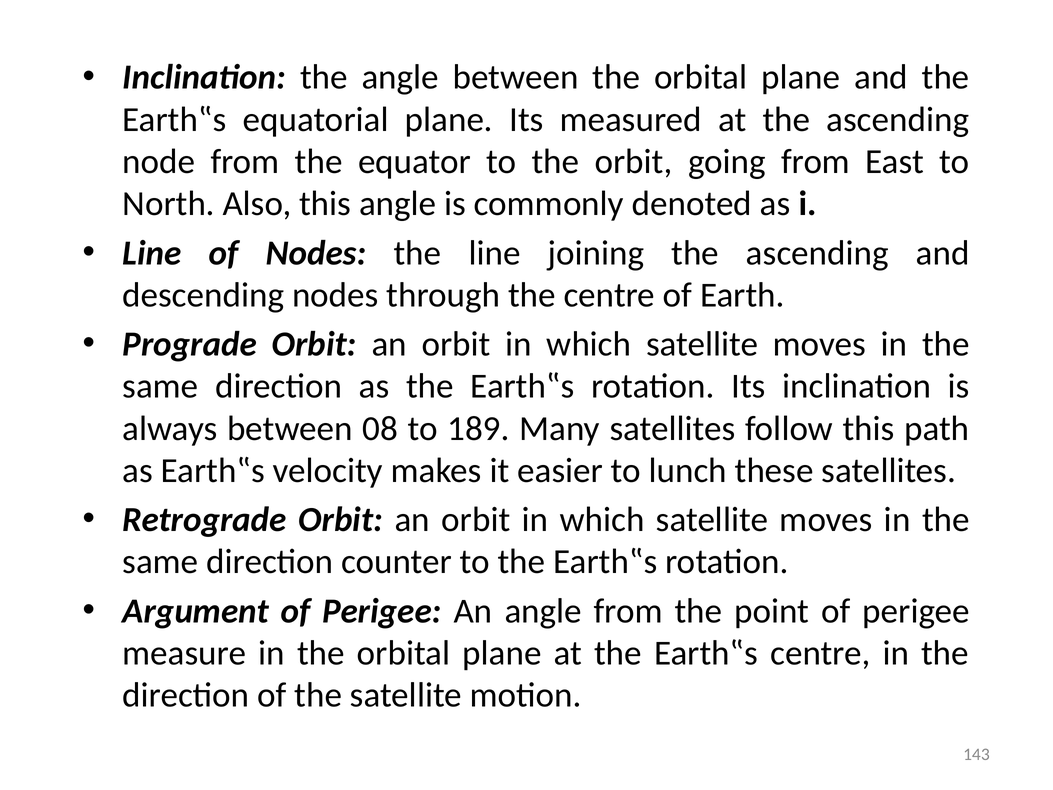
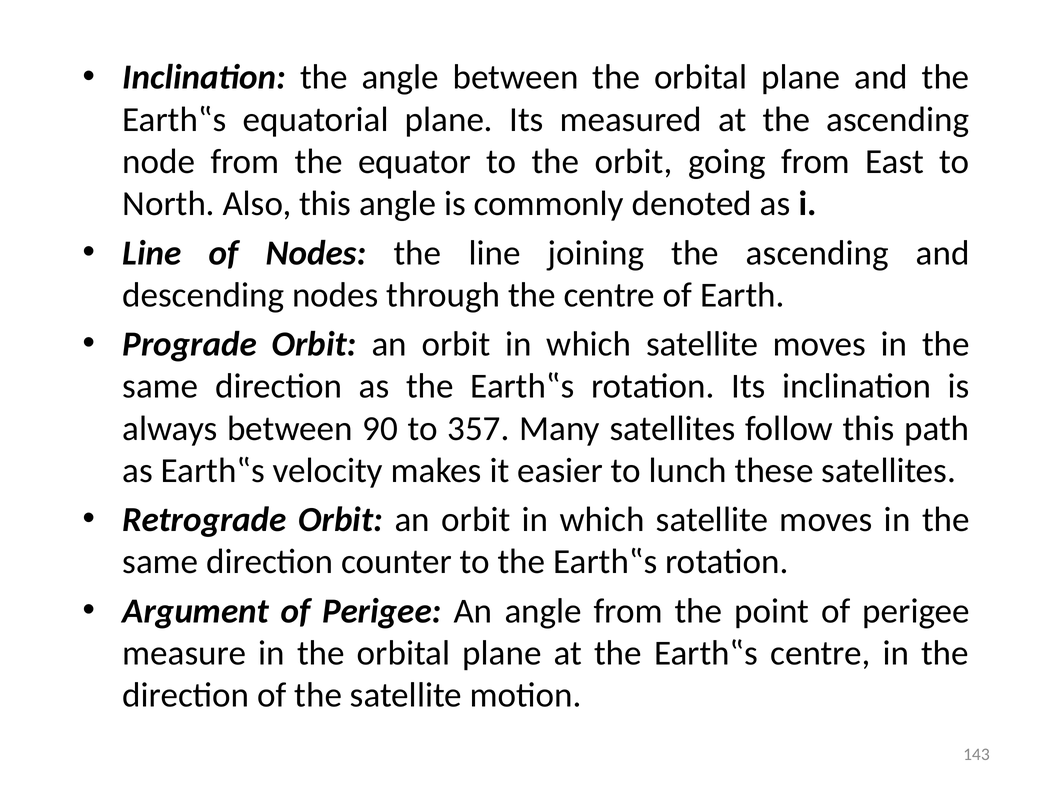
08: 08 -> 90
189: 189 -> 357
